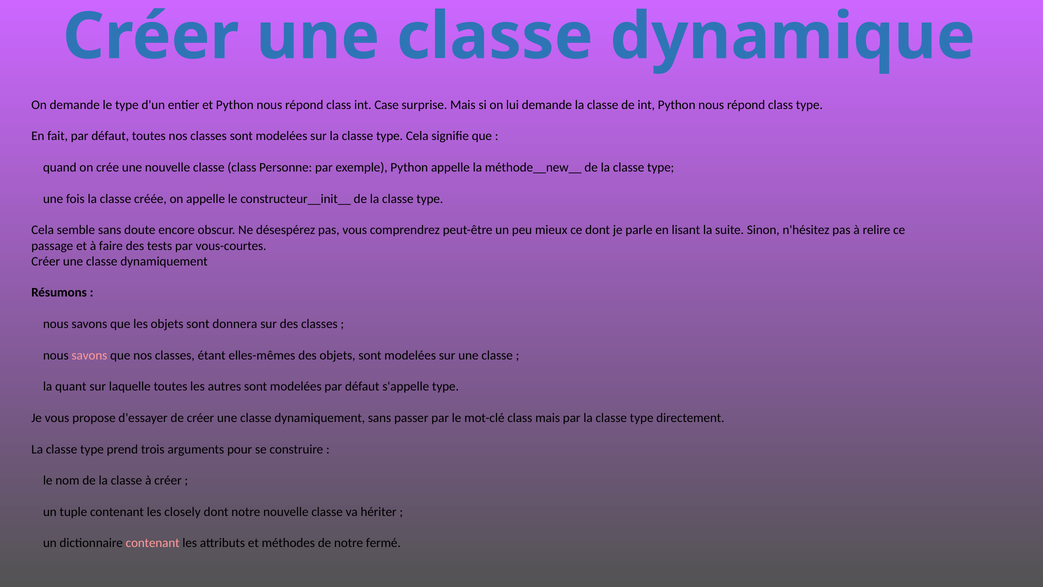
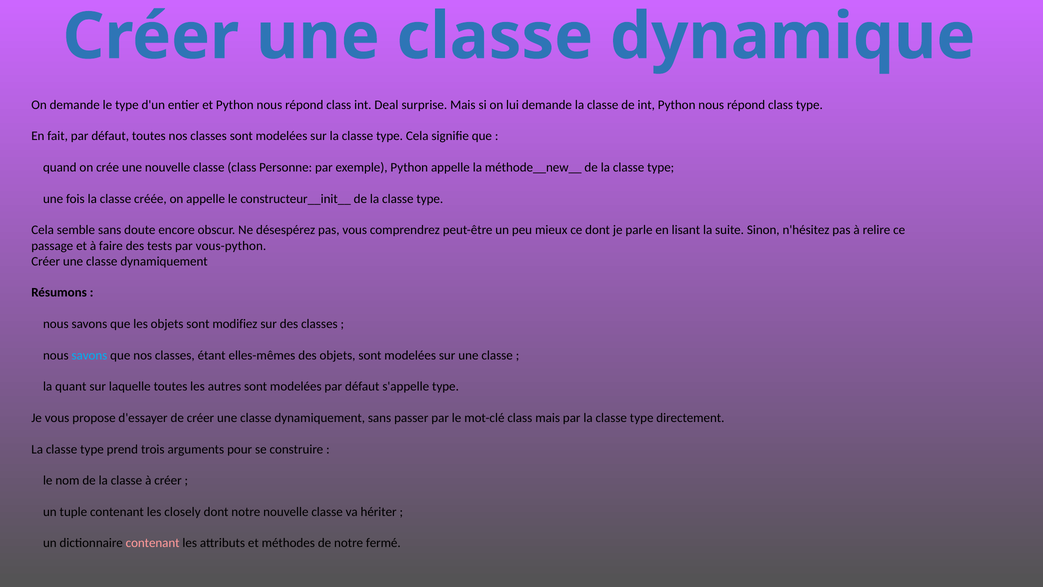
Case: Case -> Deal
vous-courtes: vous-courtes -> vous-python
donnera: donnera -> modifiez
savons at (89, 355) colour: pink -> light blue
